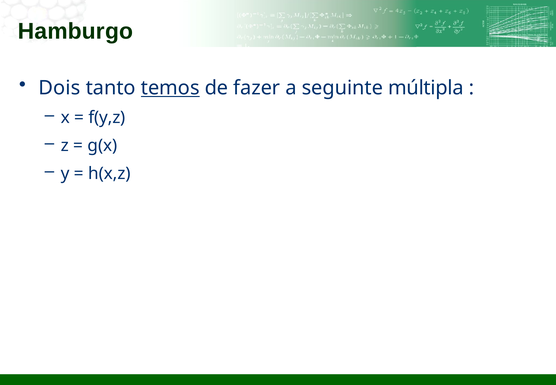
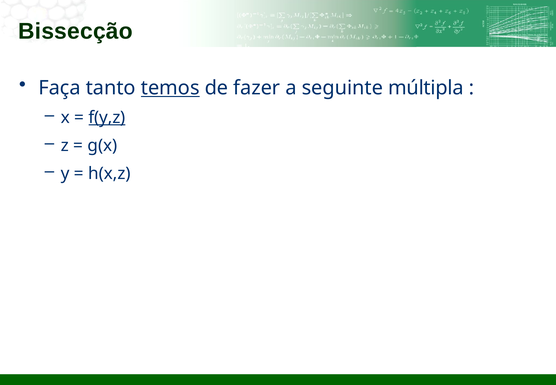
Hamburgo: Hamburgo -> Bissecção
Dois: Dois -> Faça
f(y,z underline: none -> present
